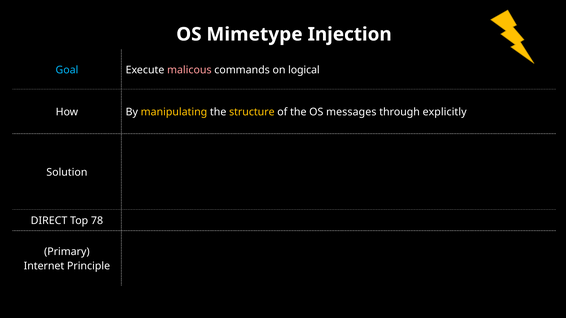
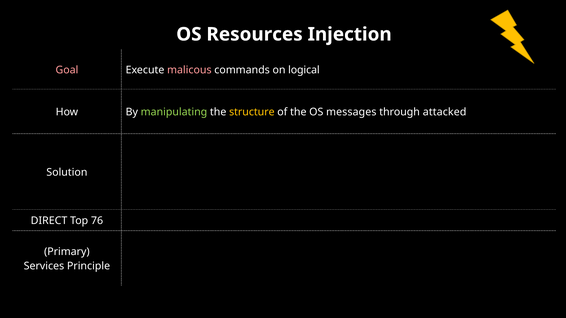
Mimetype: Mimetype -> Resources
Goal colour: light blue -> pink
manipulating colour: yellow -> light green
explicitly: explicitly -> attacked
78: 78 -> 76
Internet: Internet -> Services
